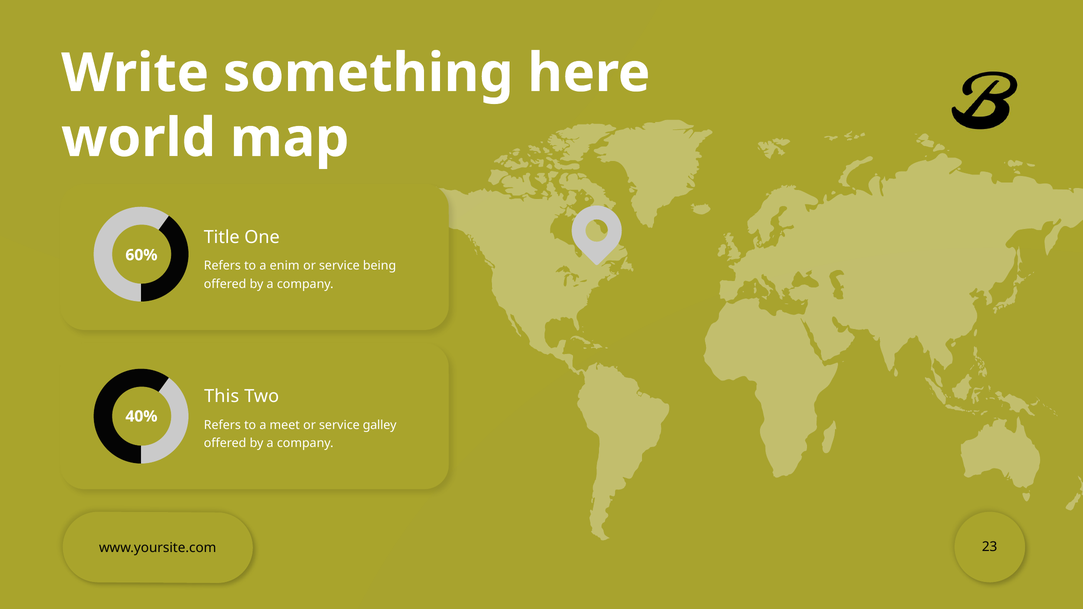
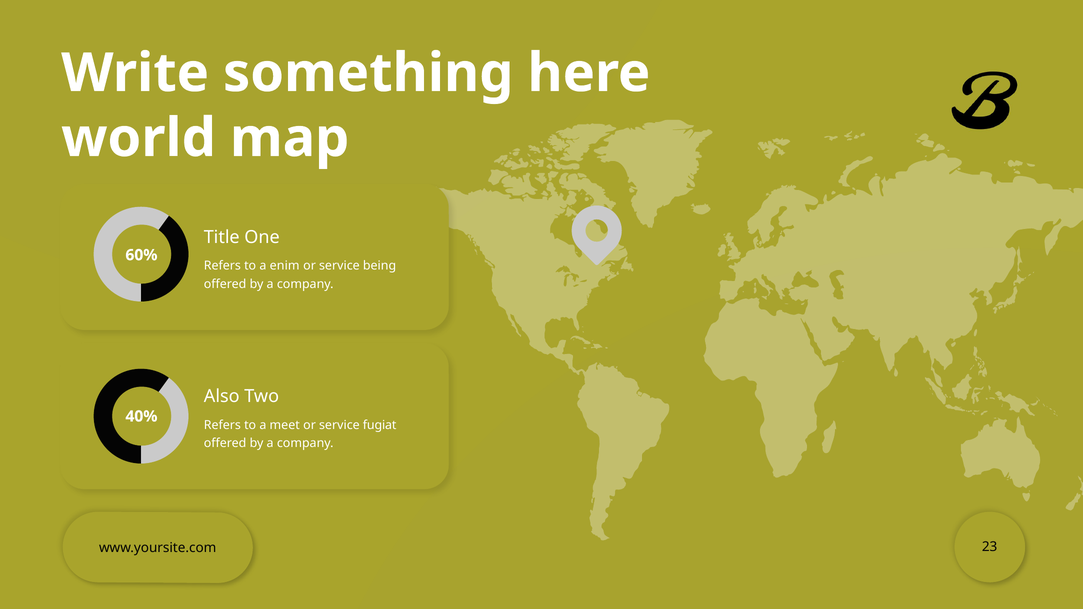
This: This -> Also
galley: galley -> fugiat
